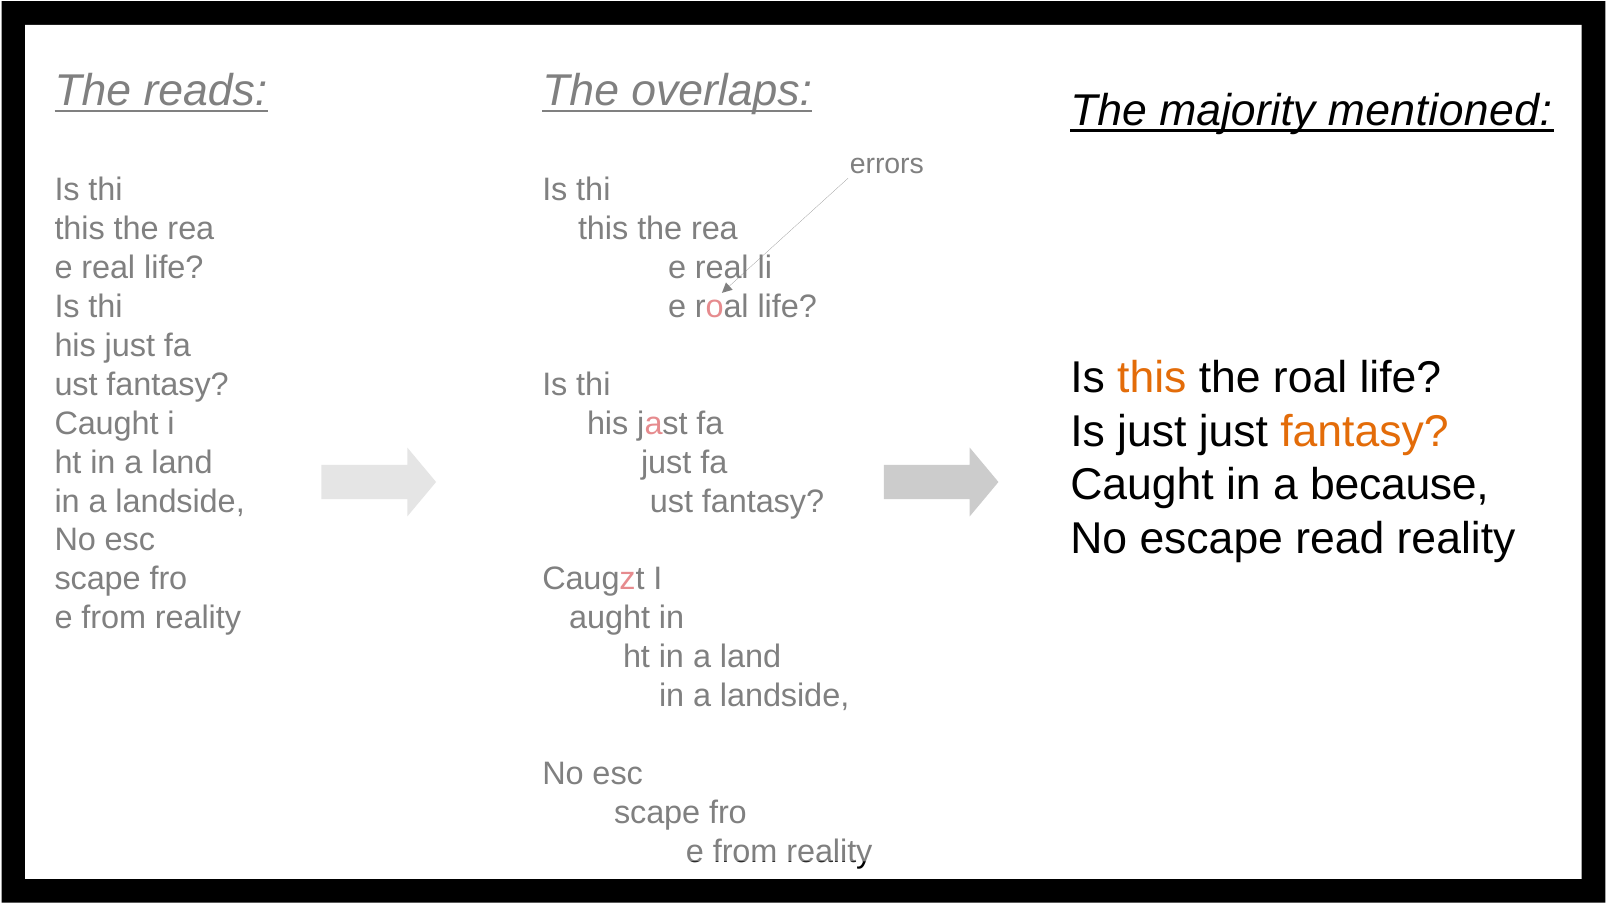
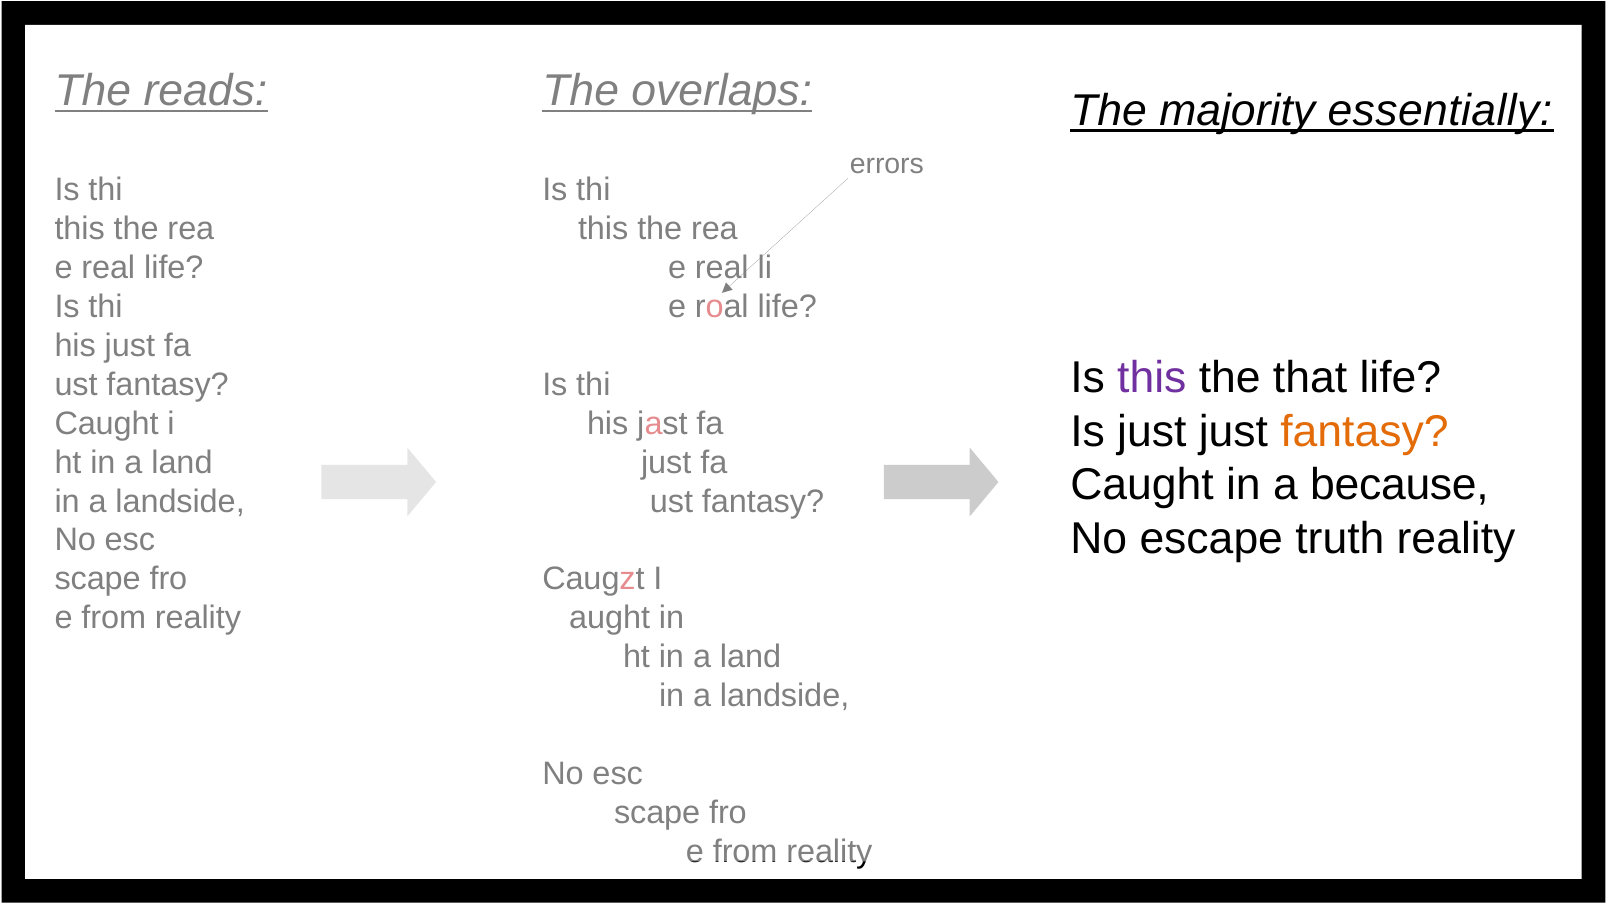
mentioned: mentioned -> essentially
this at (1152, 378) colour: orange -> purple
the roal: roal -> that
read: read -> truth
